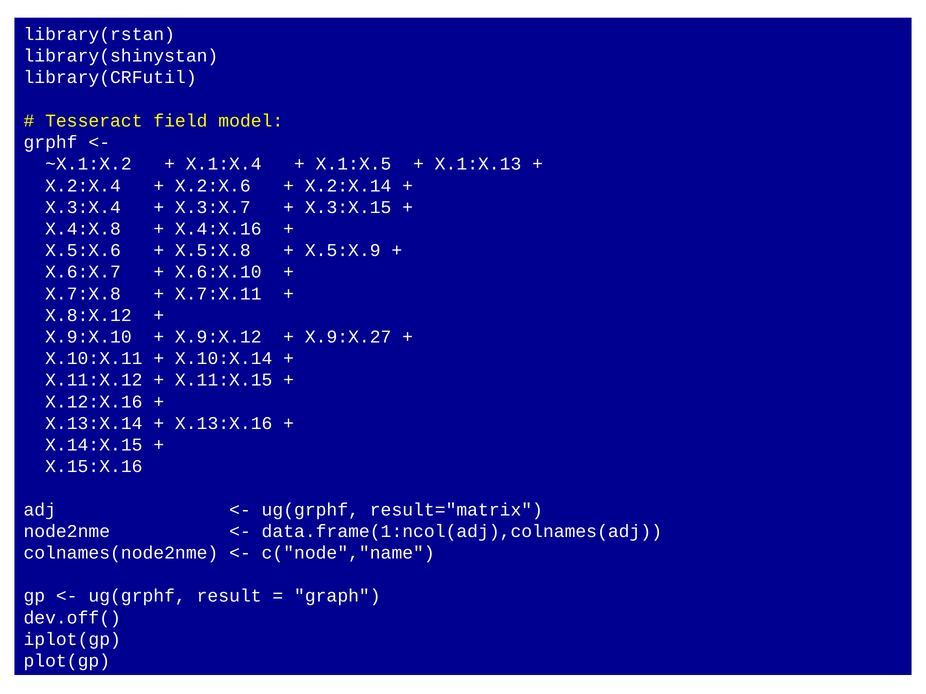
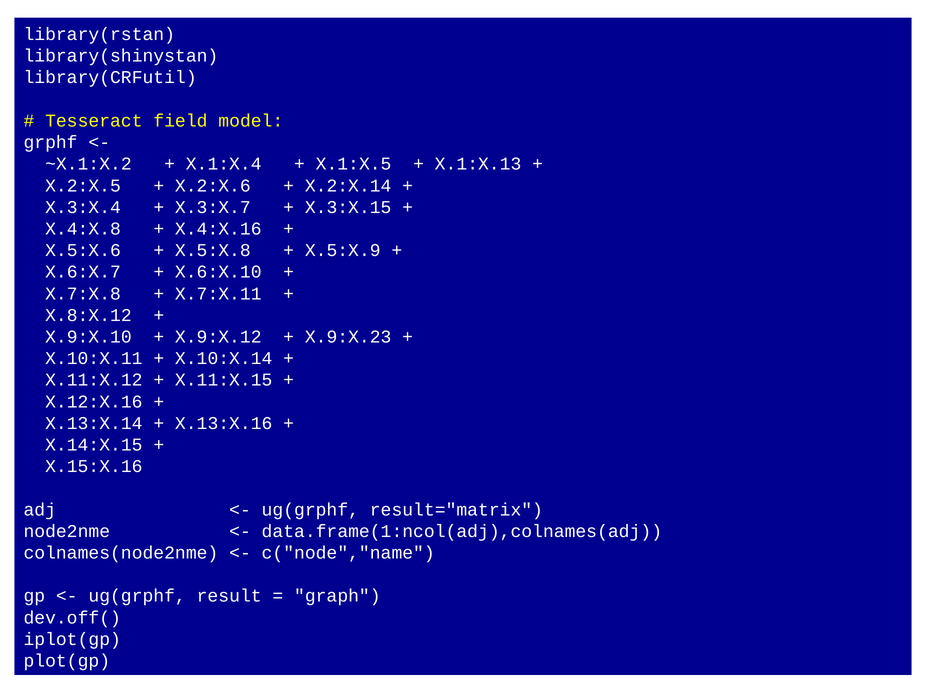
X.2:X.4: X.2:X.4 -> X.2:X.5
X.9:X.27: X.9:X.27 -> X.9:X.23
